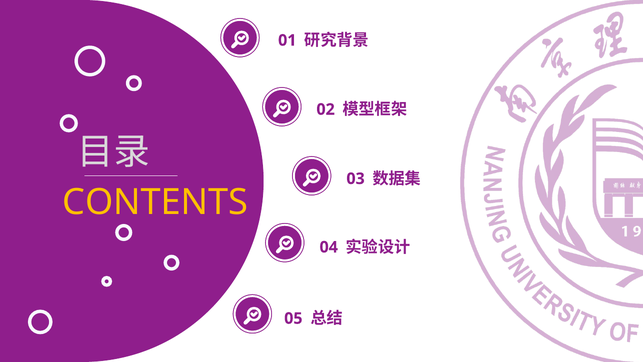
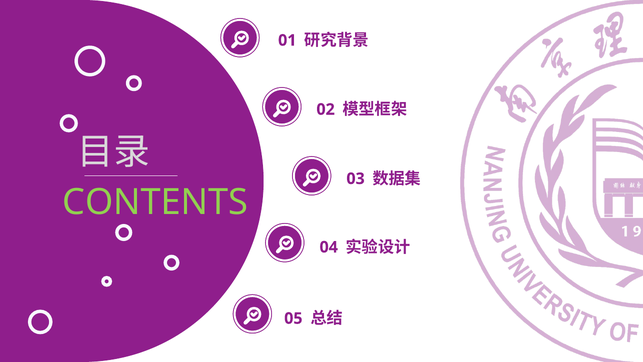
CONTENTS colour: yellow -> light green
